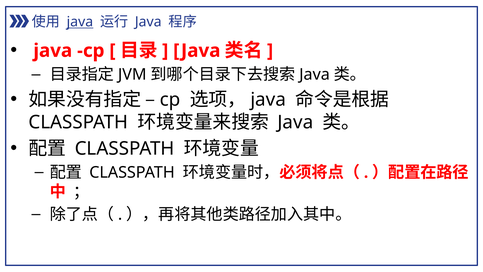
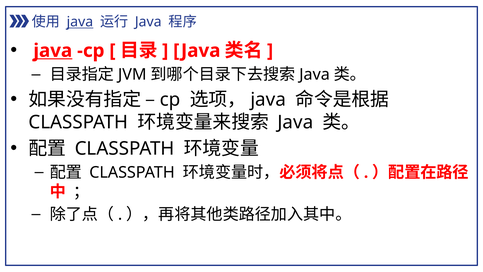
java at (53, 51) underline: none -> present
